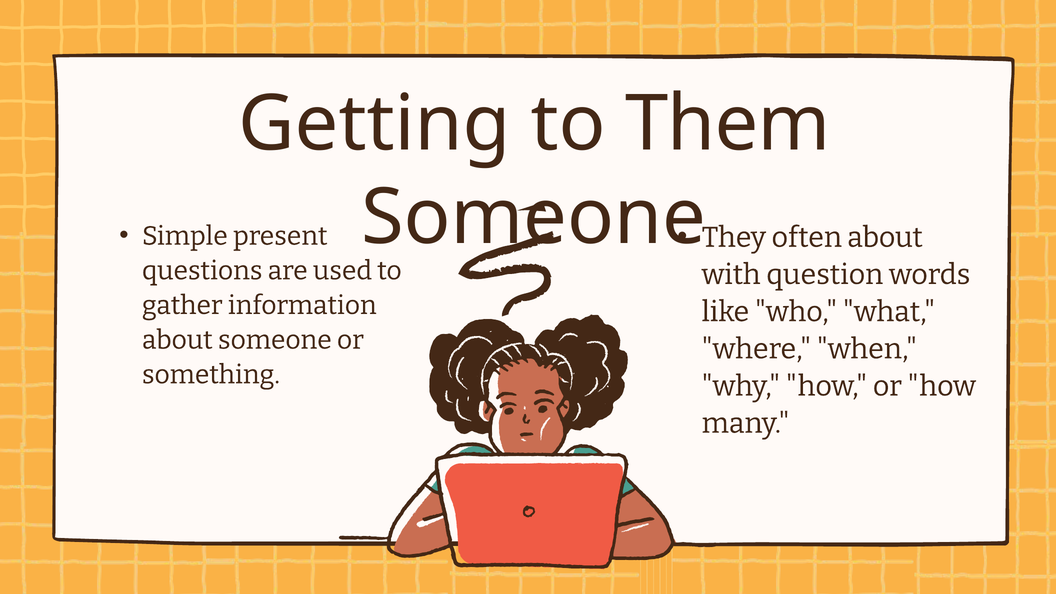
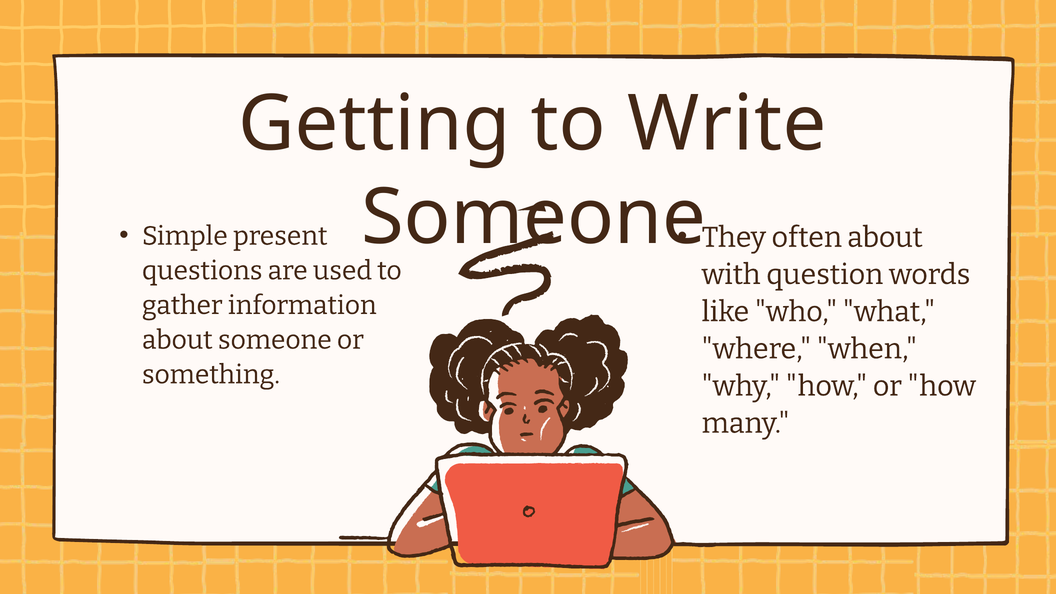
Them: Them -> Write
